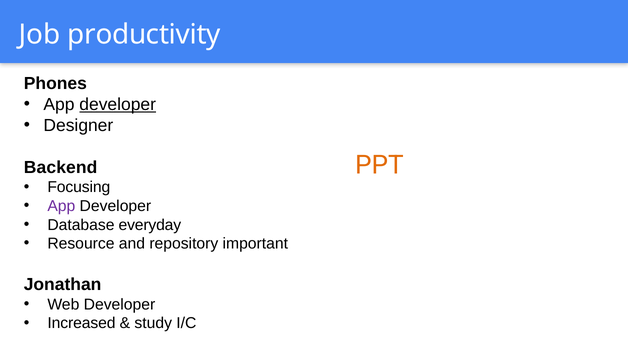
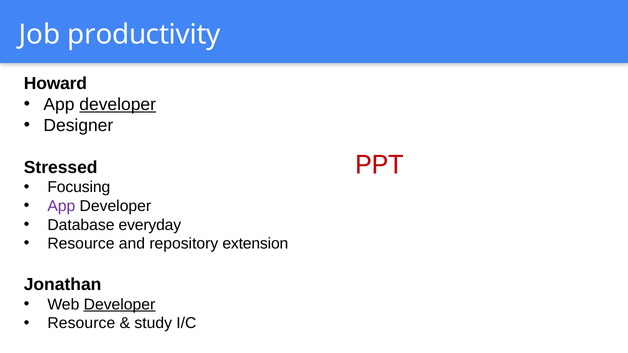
Phones: Phones -> Howard
PPT colour: orange -> red
Backend: Backend -> Stressed
important: important -> extension
Developer at (119, 305) underline: none -> present
Increased at (81, 323): Increased -> Resource
